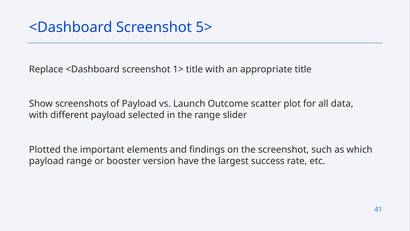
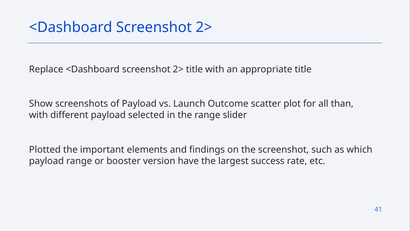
5> at (204, 27): 5> -> 2>
Replace <Dashboard screenshot 1>: 1> -> 2>
data: data -> than
